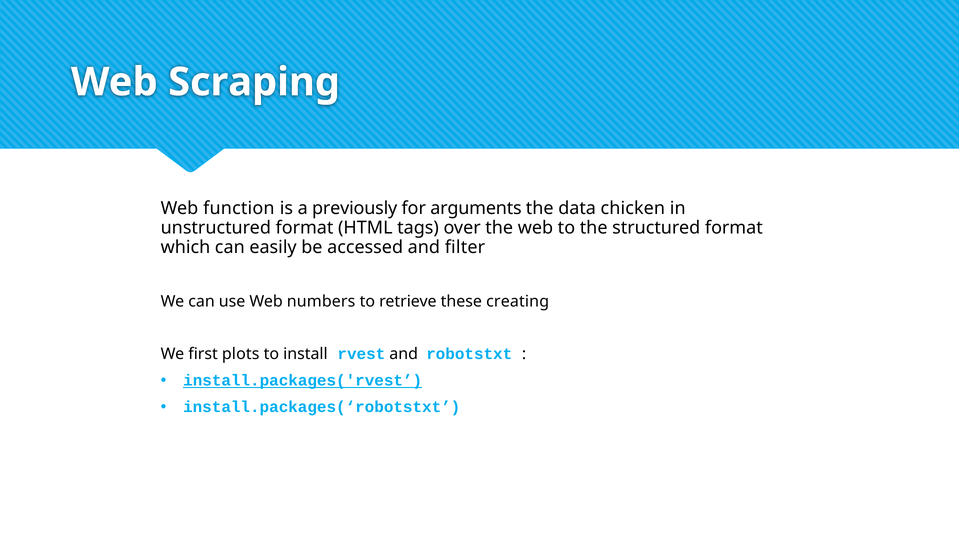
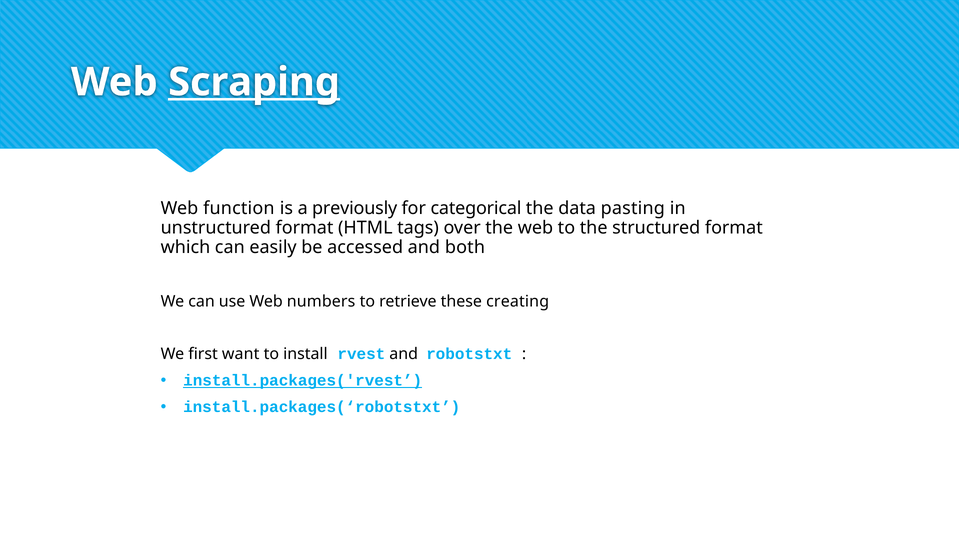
Scraping underline: none -> present
arguments: arguments -> categorical
chicken: chicken -> pasting
filter: filter -> both
plots: plots -> want
